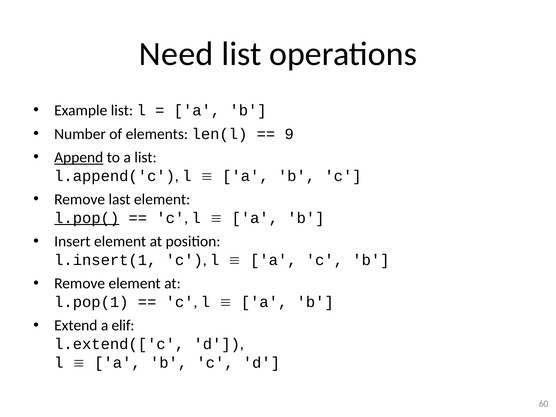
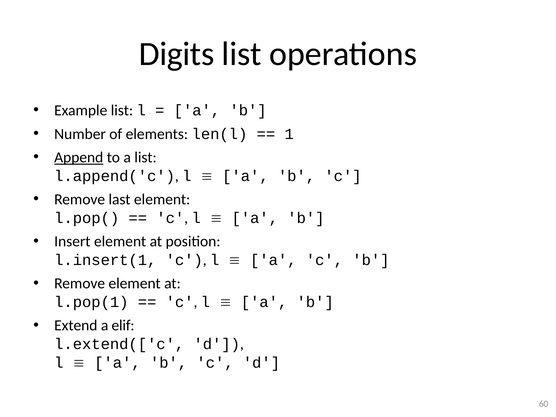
Need: Need -> Digits
9: 9 -> 1
l.pop( underline: present -> none
